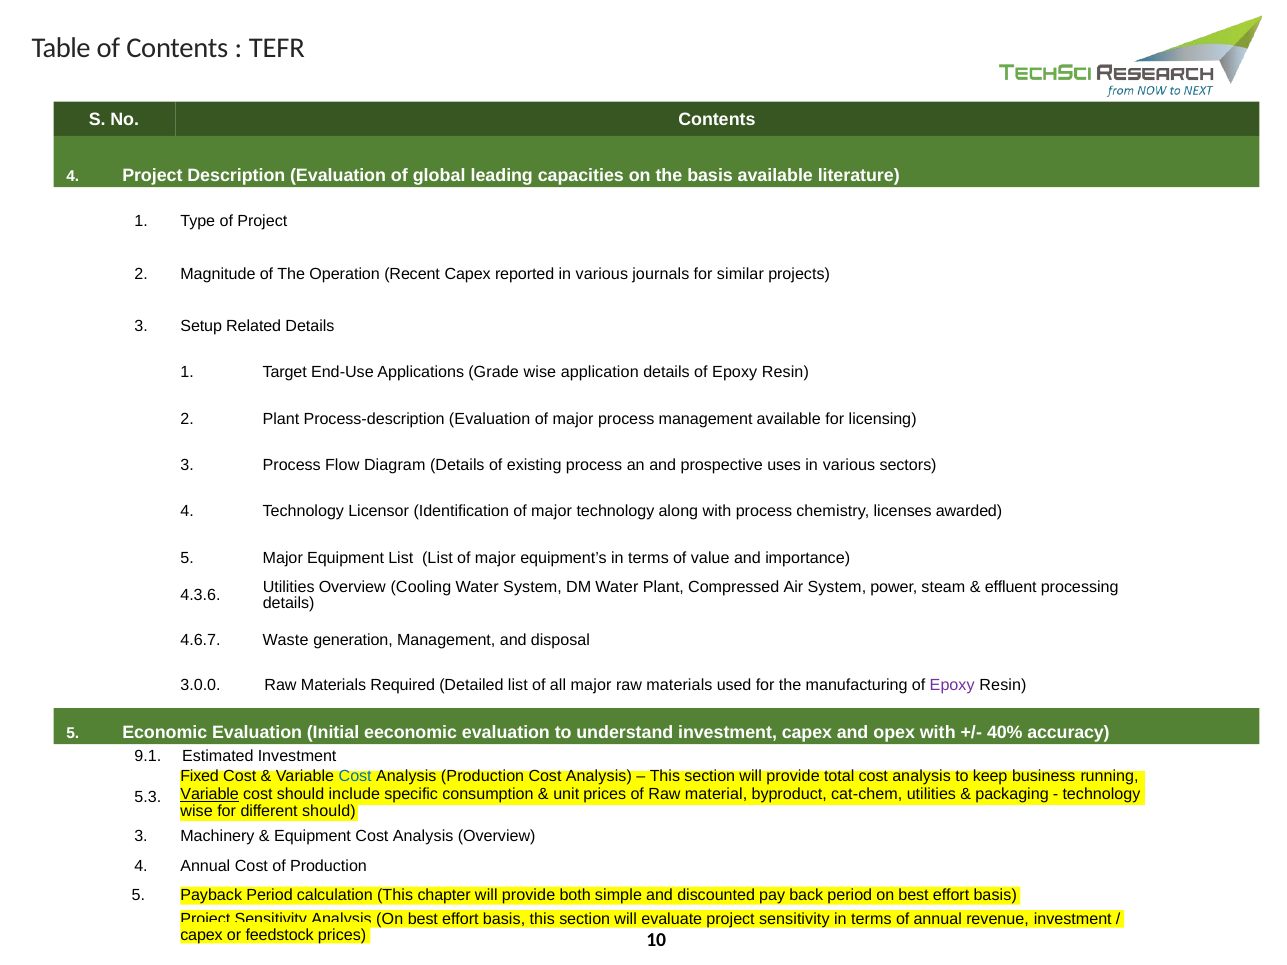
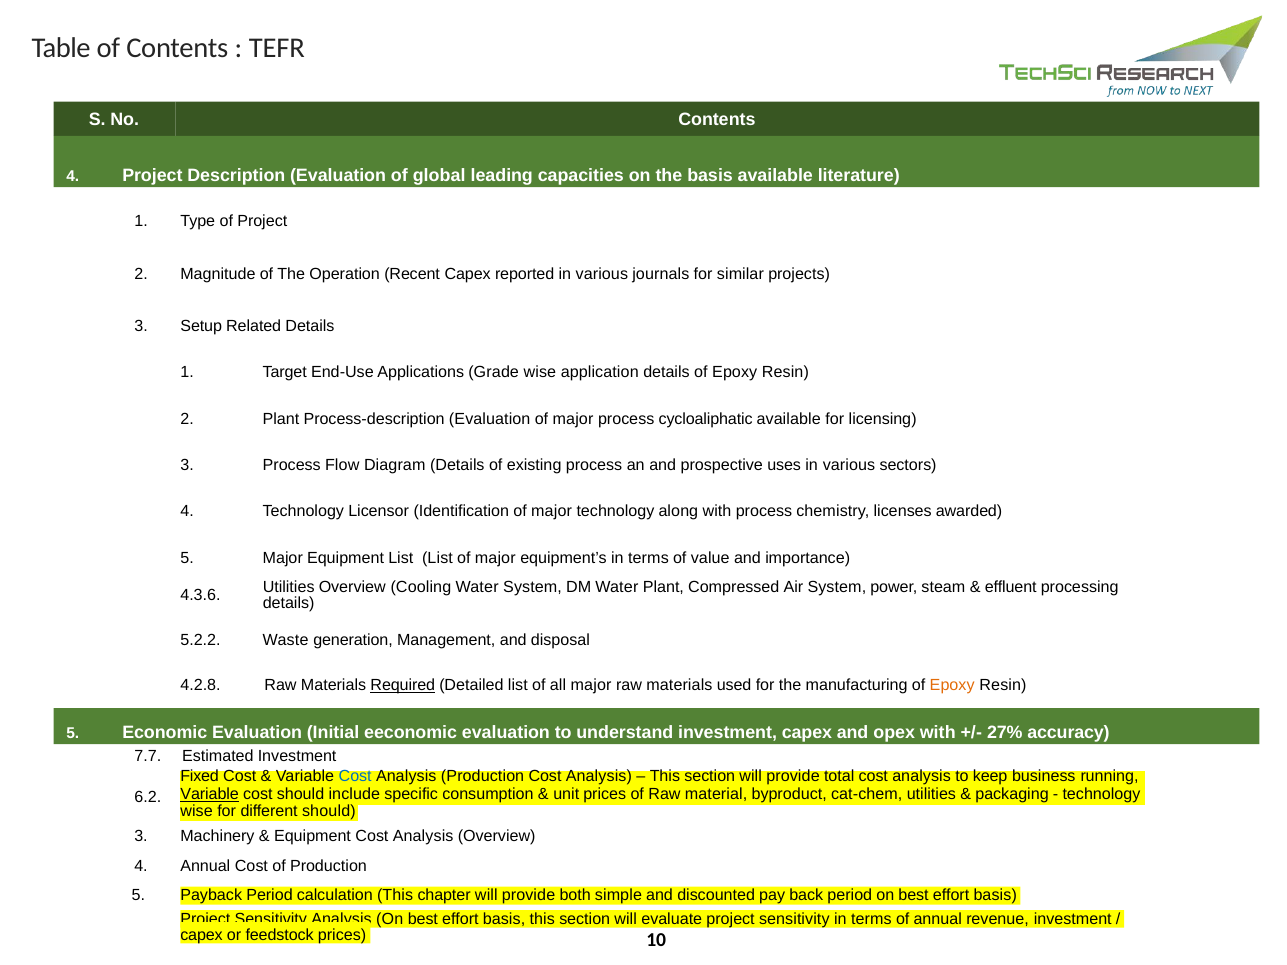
process management: management -> cycloaliphatic
4.6.7: 4.6.7 -> 5.2.2
3.0.0: 3.0.0 -> 4.2.8
Required underline: none -> present
Epoxy at (952, 686) colour: purple -> orange
40%: 40% -> 27%
9.1: 9.1 -> 7.7
5.3: 5.3 -> 6.2
